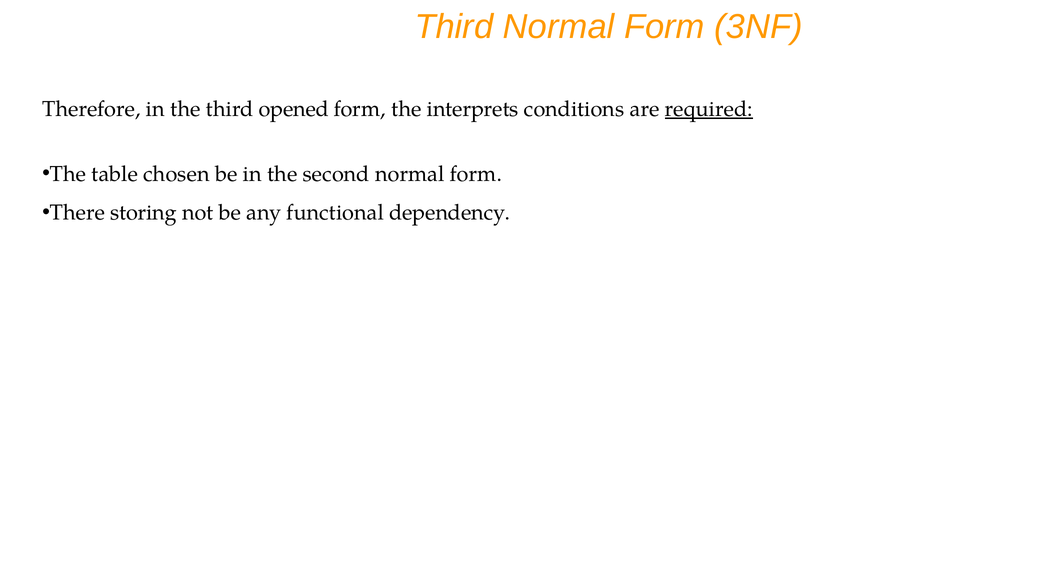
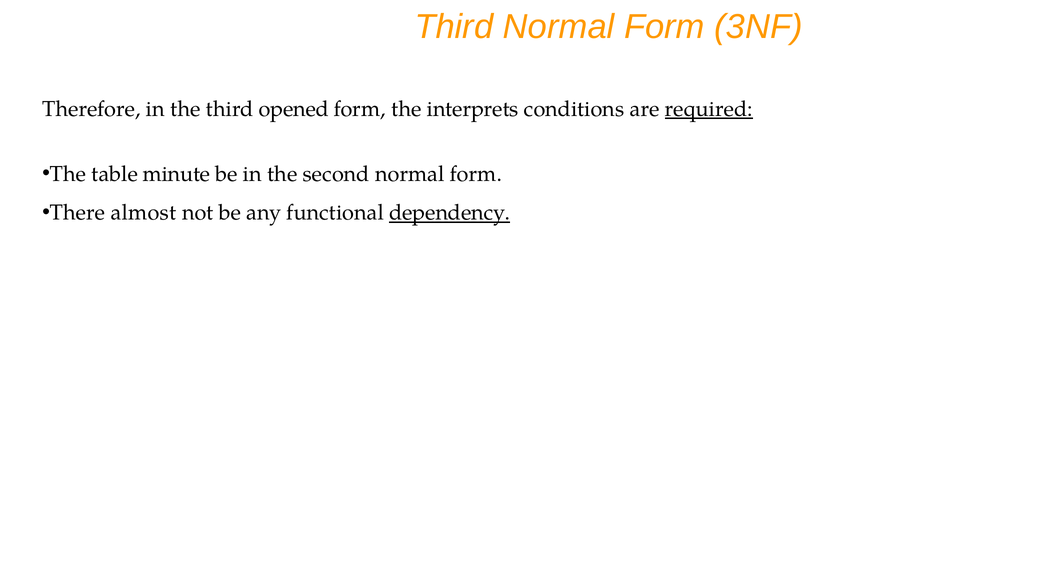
chosen: chosen -> minute
storing: storing -> almost
dependency underline: none -> present
